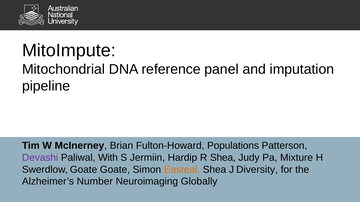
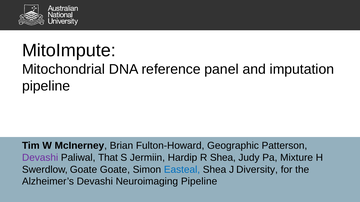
Populations: Populations -> Geographic
With: With -> That
Easteal colour: orange -> blue
Alzheimer’s Number: Number -> Devashi
Neuroimaging Globally: Globally -> Pipeline
